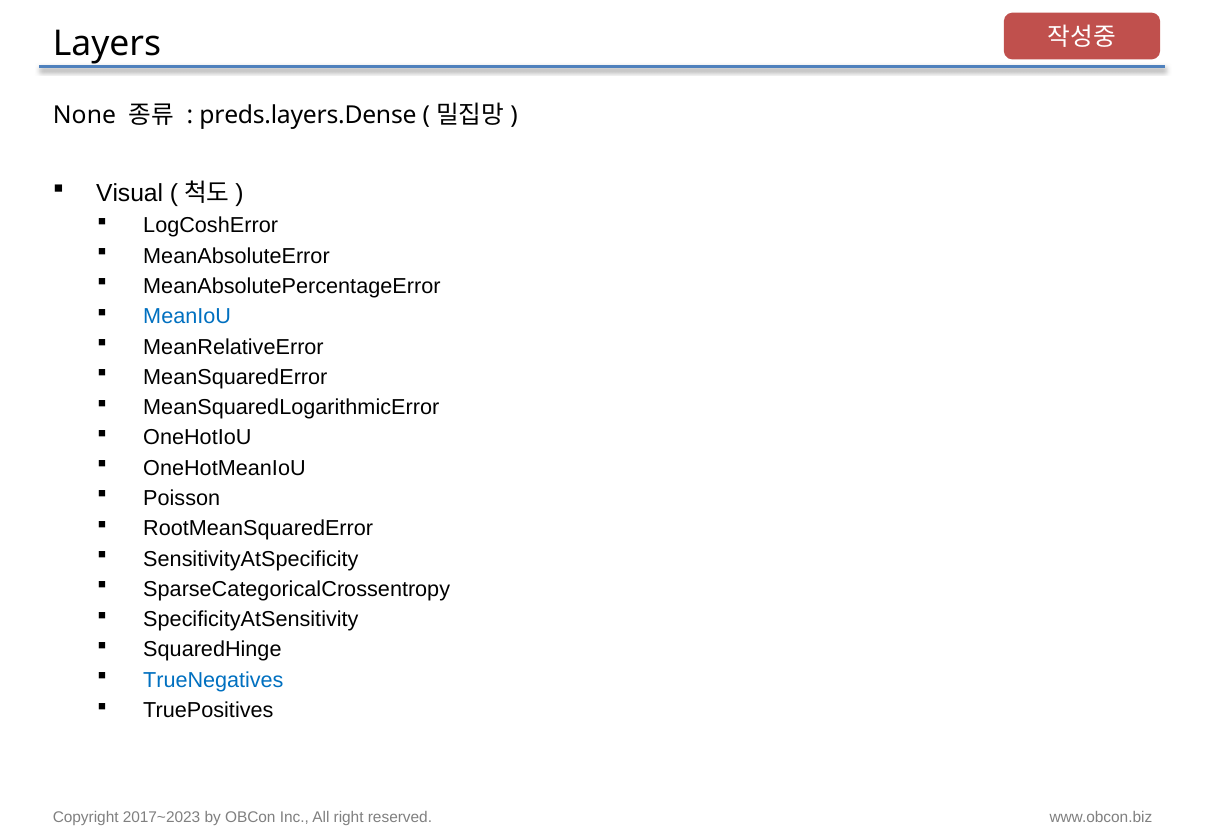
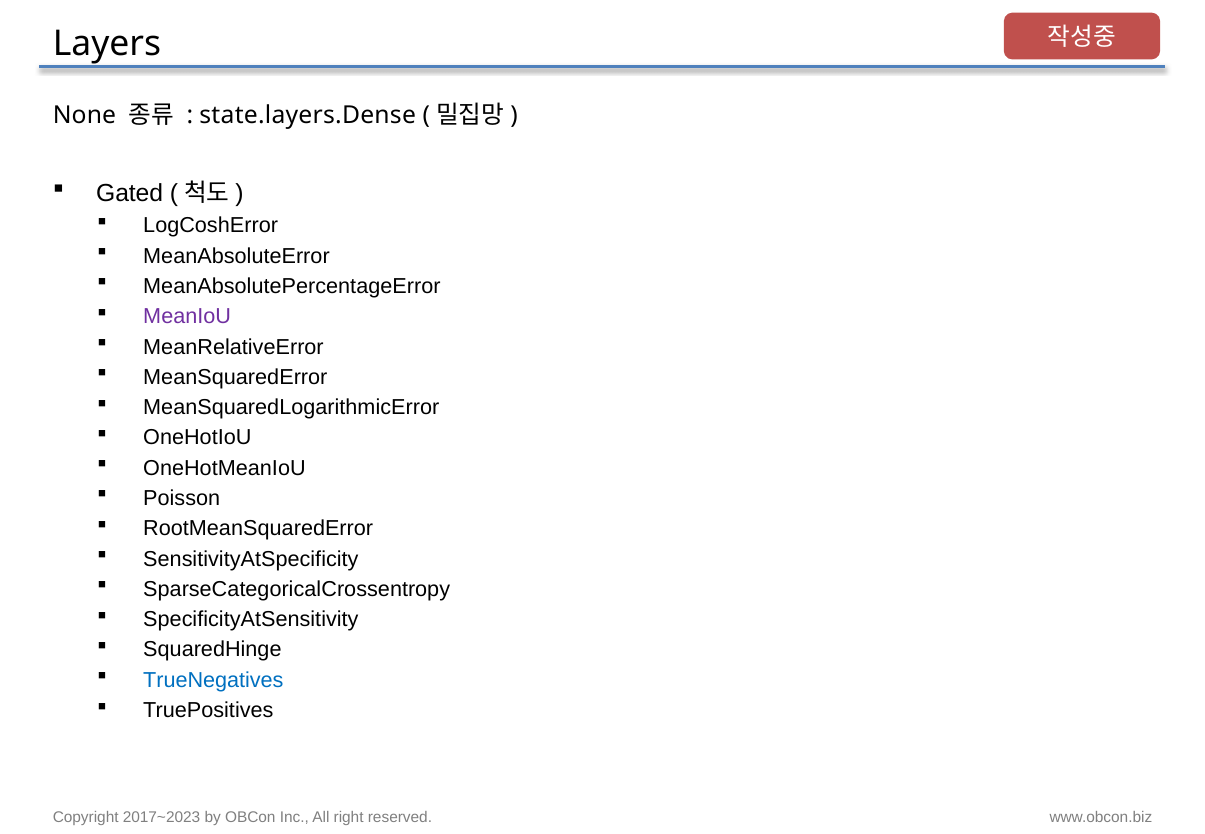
preds.layers.Dense: preds.layers.Dense -> state.layers.Dense
Visual: Visual -> Gated
MeanIoU colour: blue -> purple
